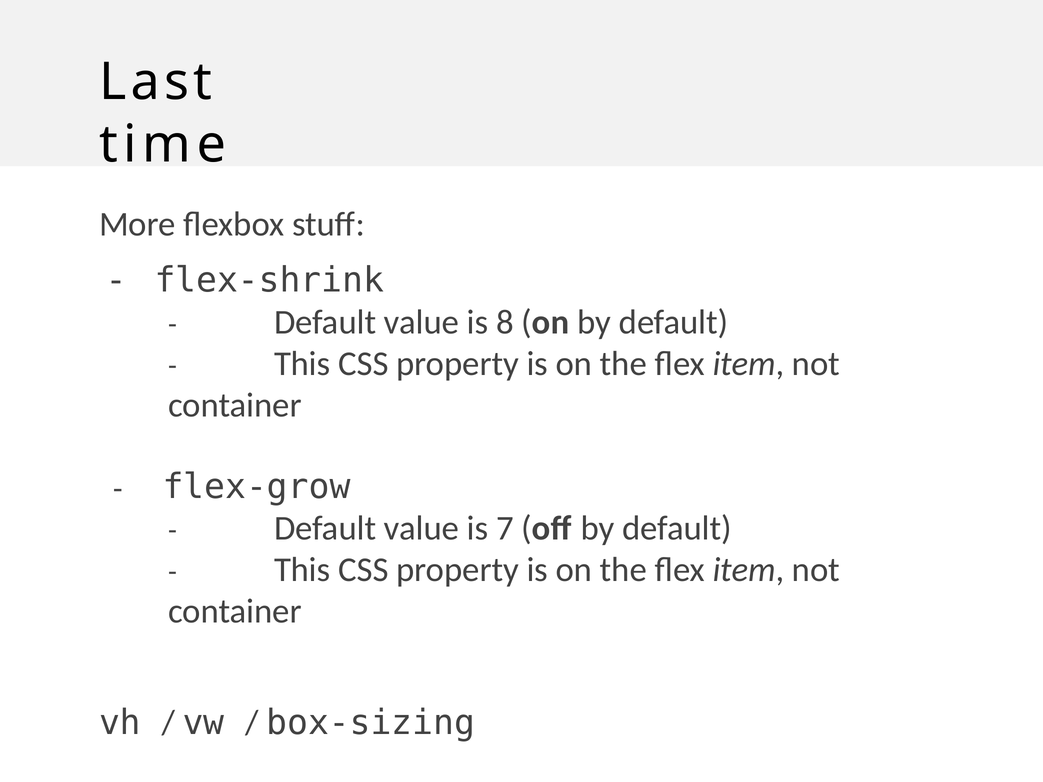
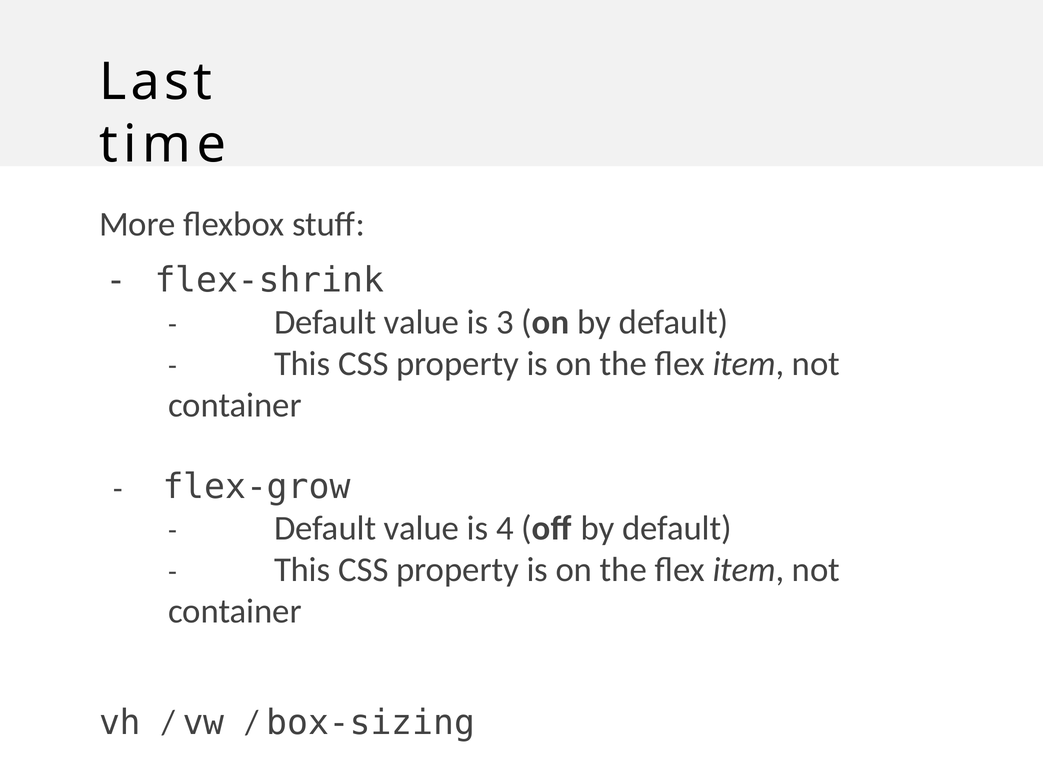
8: 8 -> 3
7: 7 -> 4
